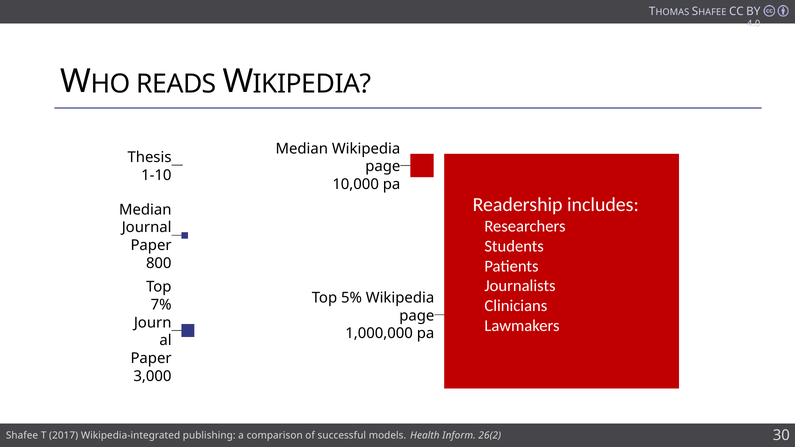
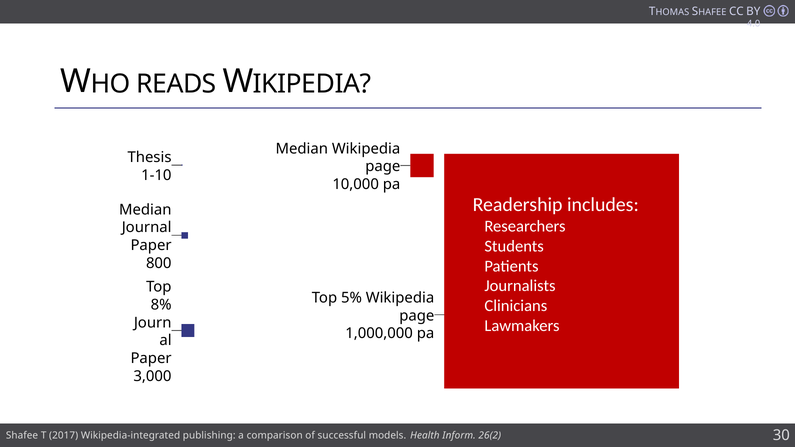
7%: 7% -> 8%
